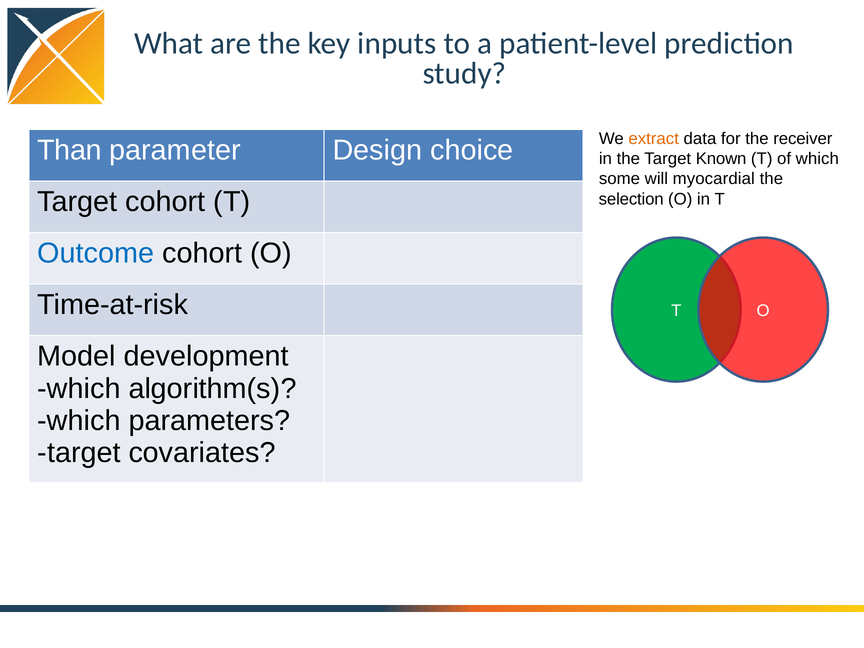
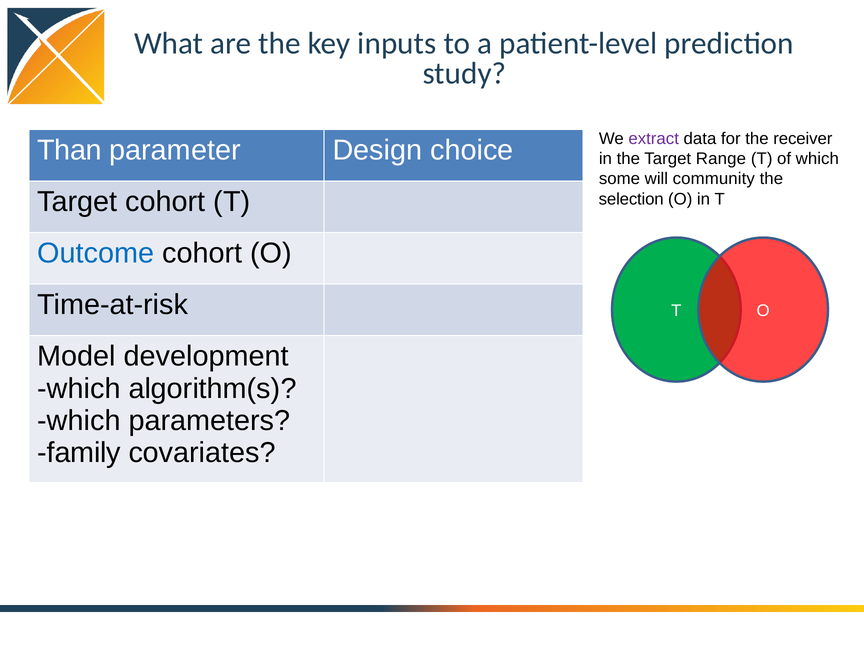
extract colour: orange -> purple
Known: Known -> Range
myocardial: myocardial -> community
target at (79, 453): target -> family
